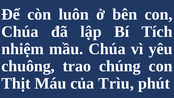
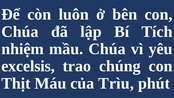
chuông: chuông -> excelsis
